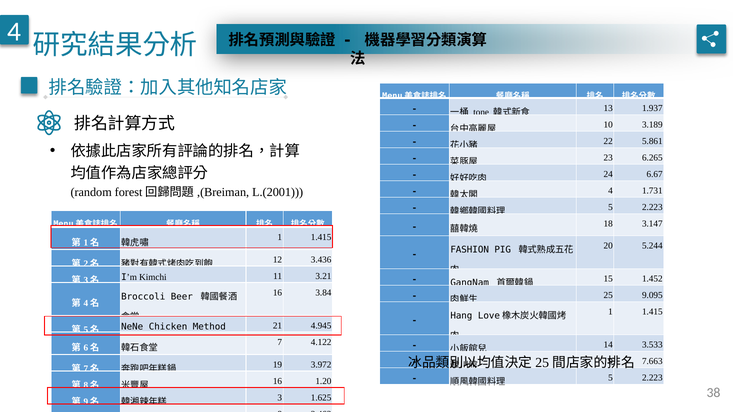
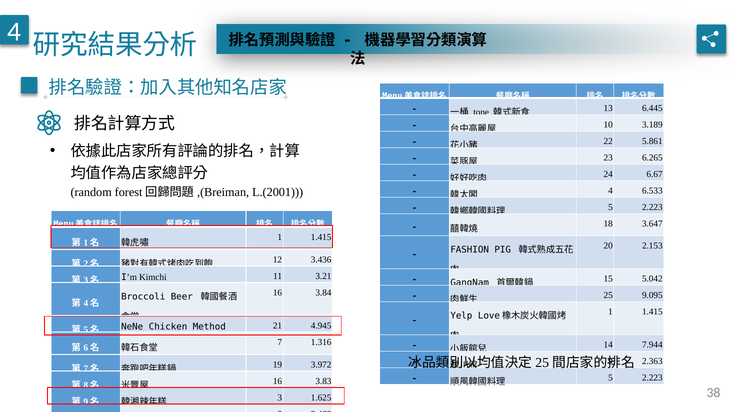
1.937: 1.937 -> 6.445
1.731: 1.731 -> 6.533
3.147: 3.147 -> 3.647
5.244: 5.244 -> 2.153
1.452: 1.452 -> 5.042
Hang: Hang -> Yelp
4.122: 4.122 -> 1.316
3.533: 3.533 -> 7.944
7.663: 7.663 -> 2.363
1.20: 1.20 -> 3.83
